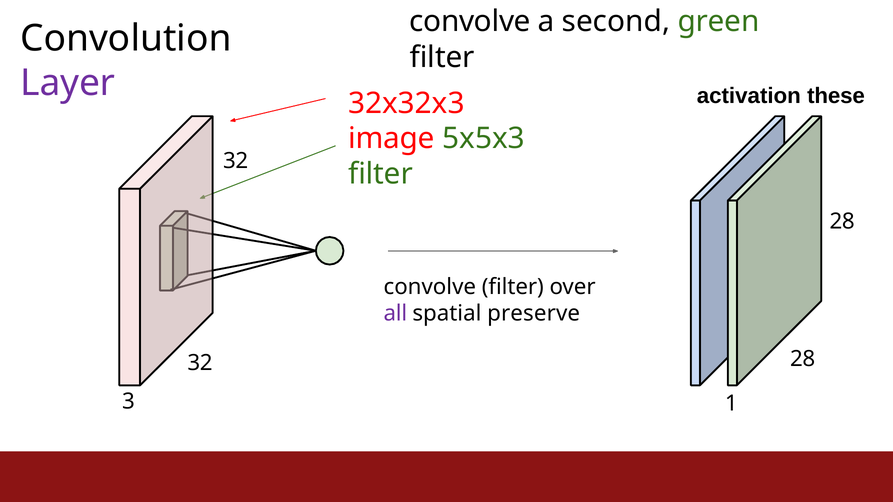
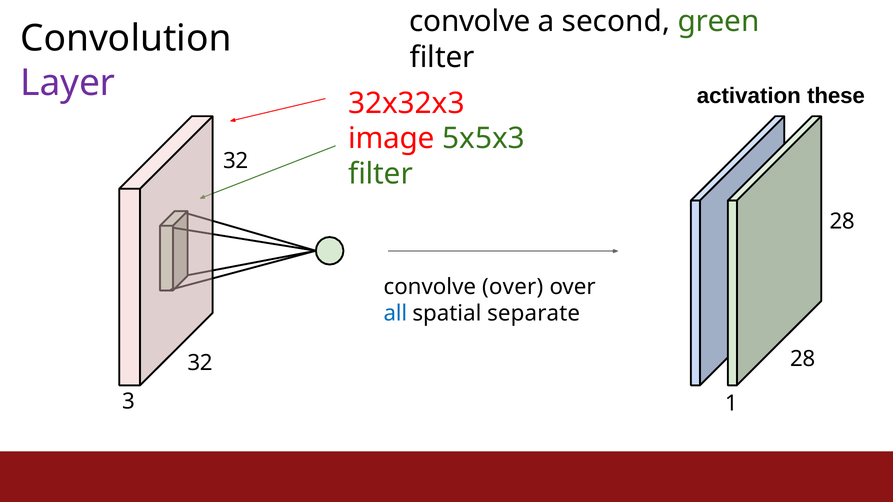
convolve filter: filter -> over
all colour: purple -> blue
preserve: preserve -> separate
